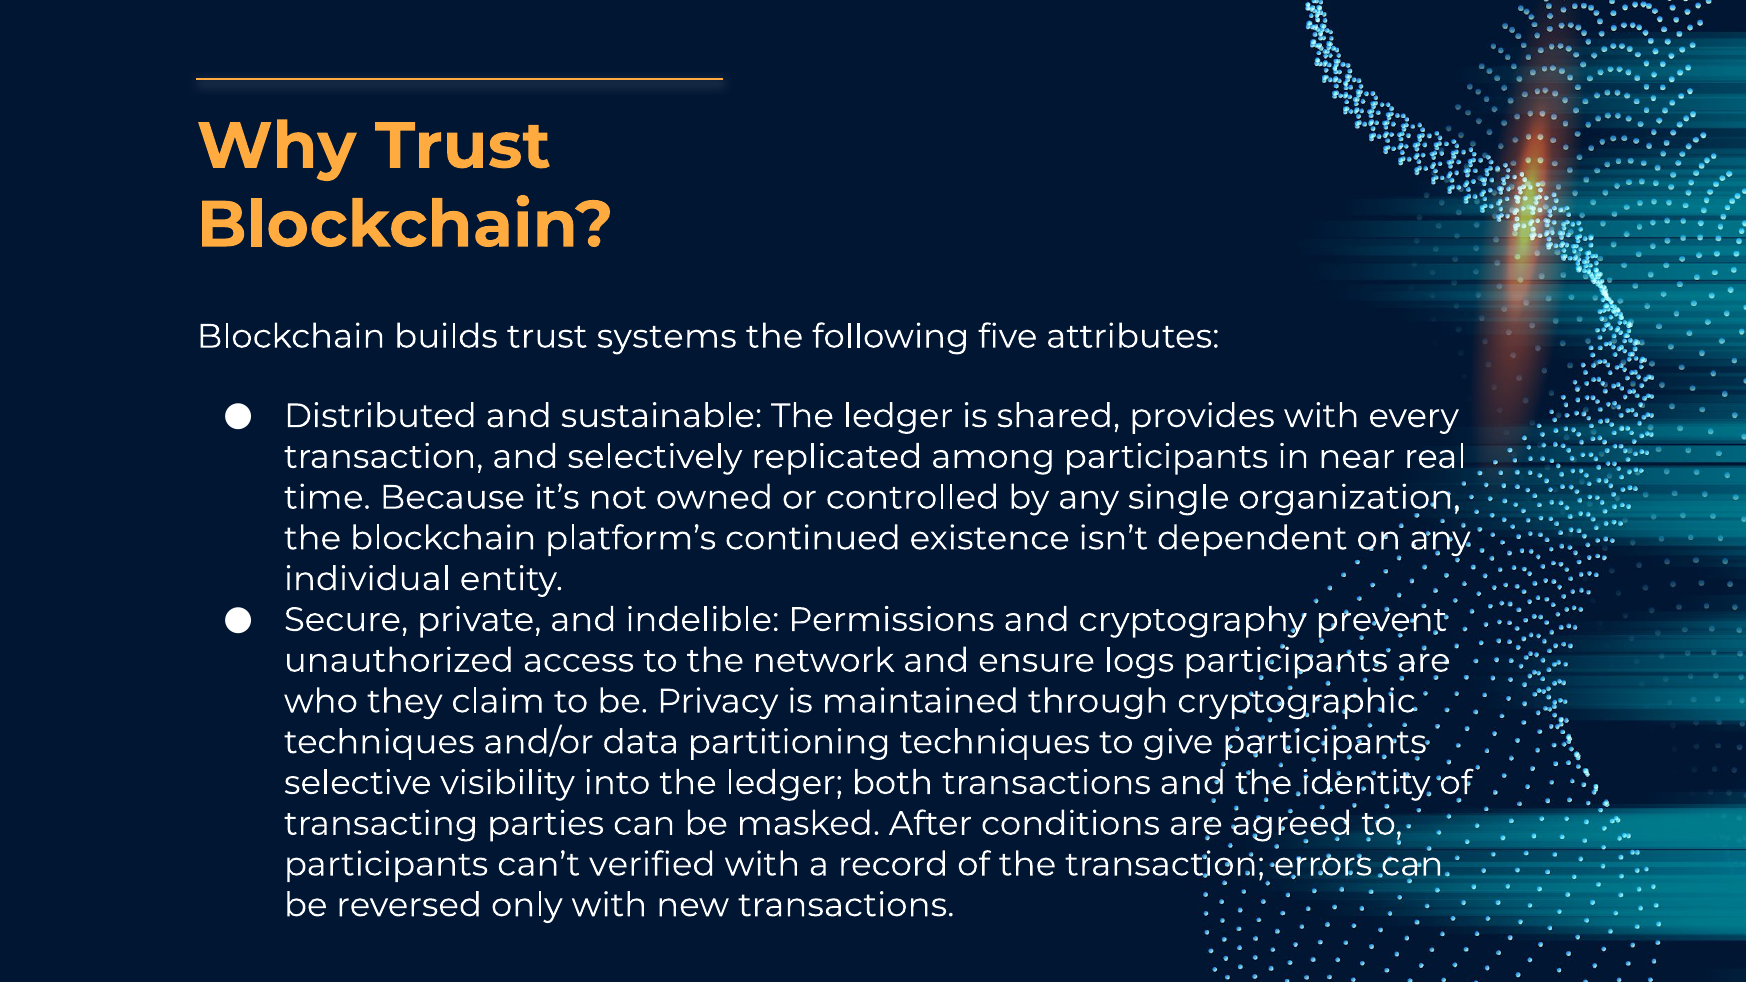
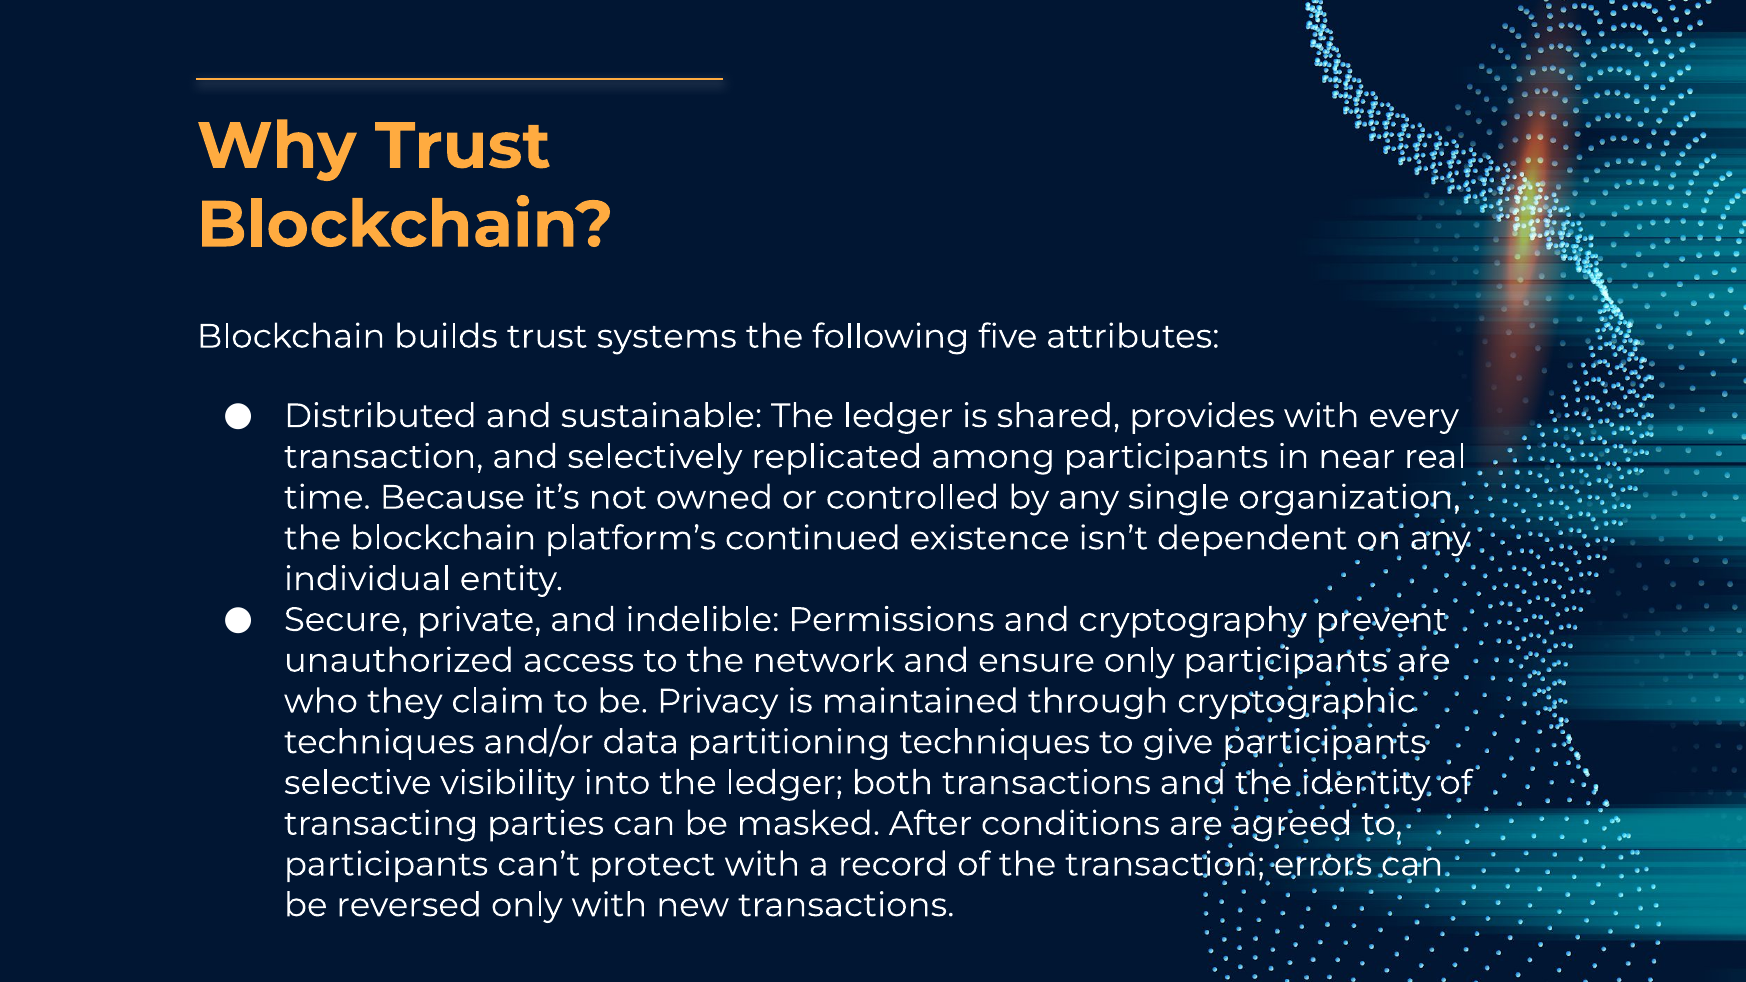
ensure logs: logs -> only
verified: verified -> protect
